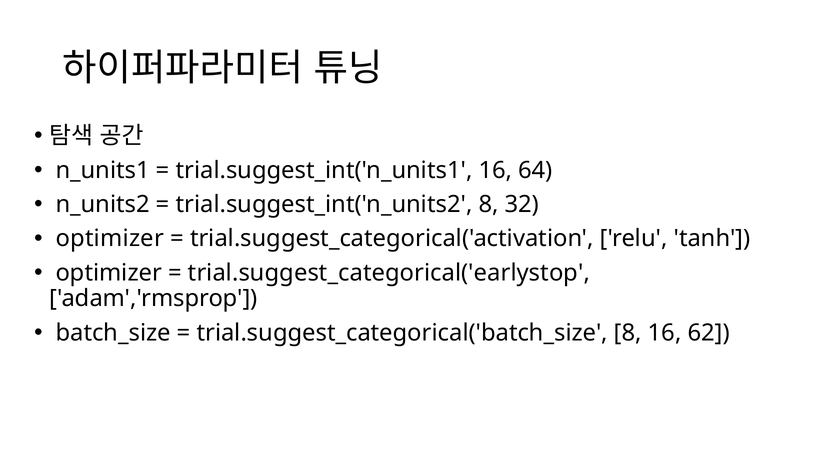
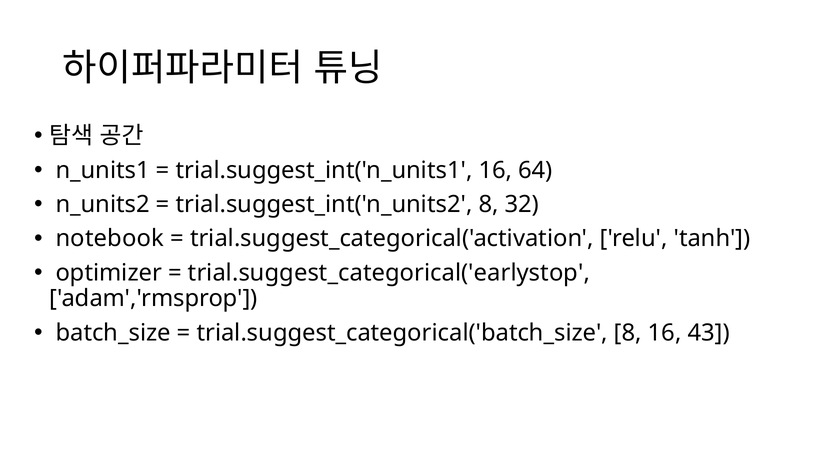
optimizer at (110, 239): optimizer -> notebook
62: 62 -> 43
